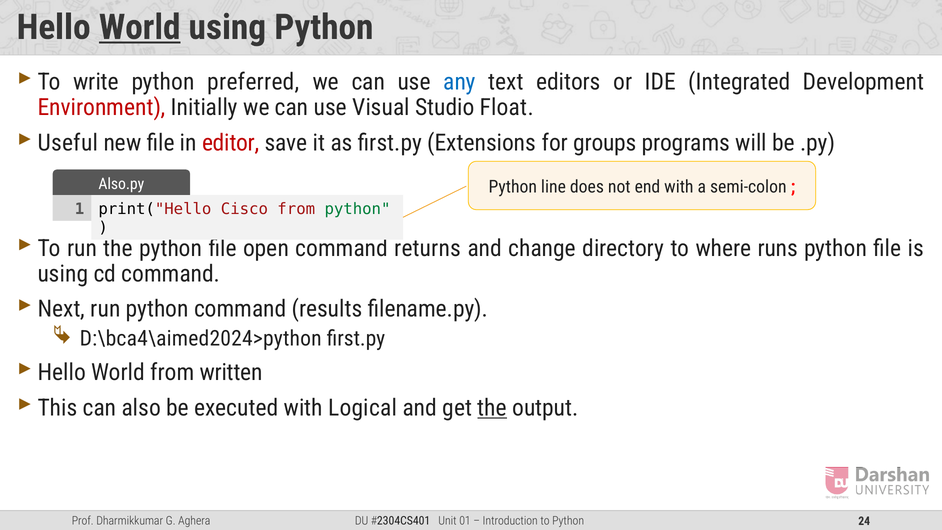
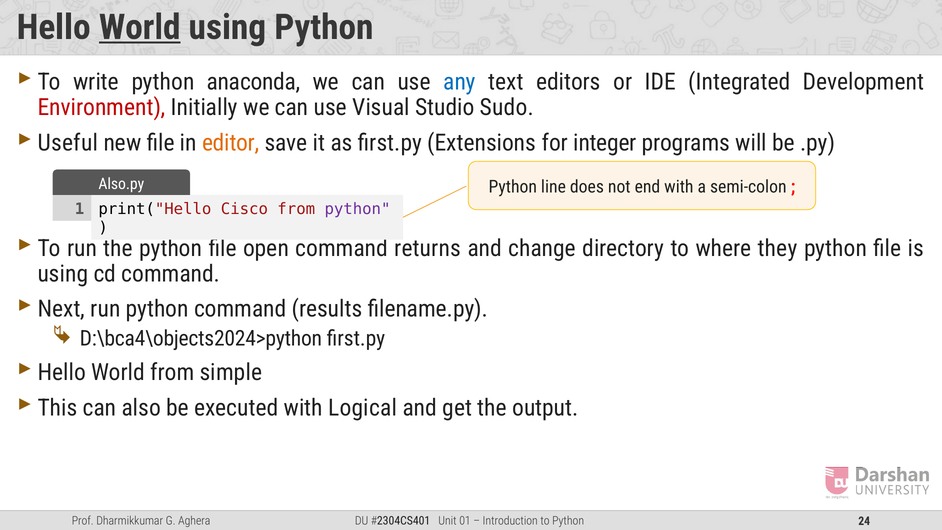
preferred: preferred -> anaconda
Float: Float -> Sudo
editor colour: red -> orange
groups: groups -> integer
python at (357, 209) colour: green -> purple
runs: runs -> they
D:\bca4\aimed2024>python: D:\bca4\aimed2024>python -> D:\bca4\objects2024>python
written: written -> simple
the at (492, 408) underline: present -> none
